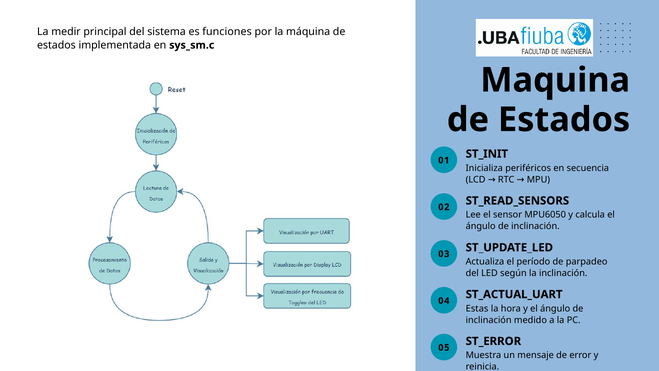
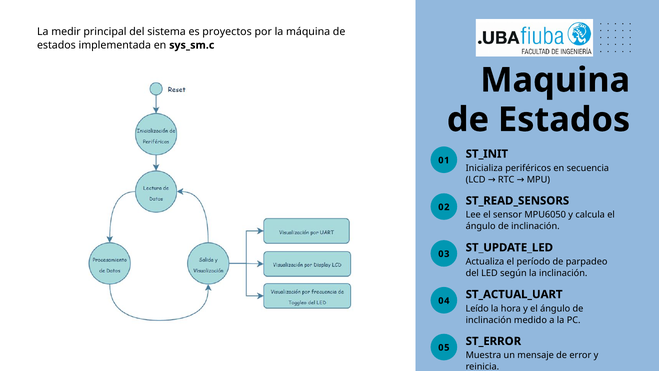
funciones: funciones -> proyectos
Estas: Estas -> Leído
